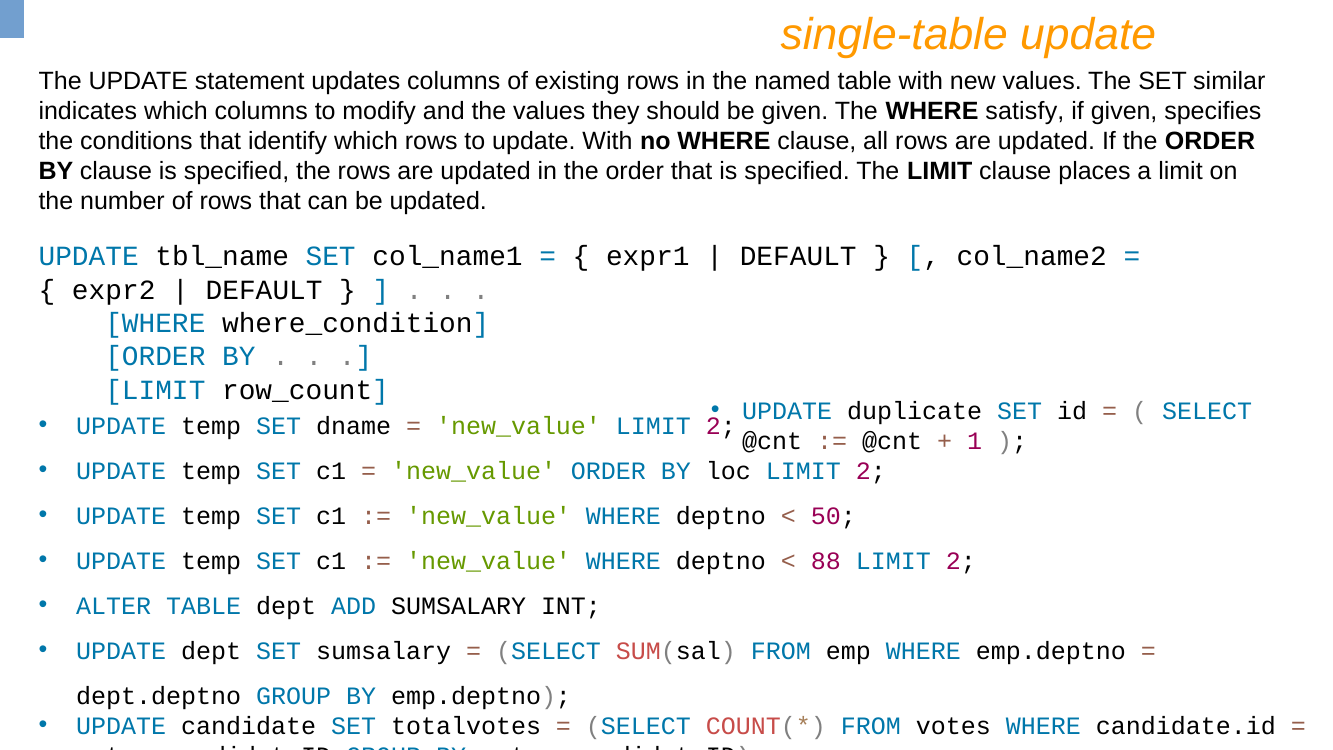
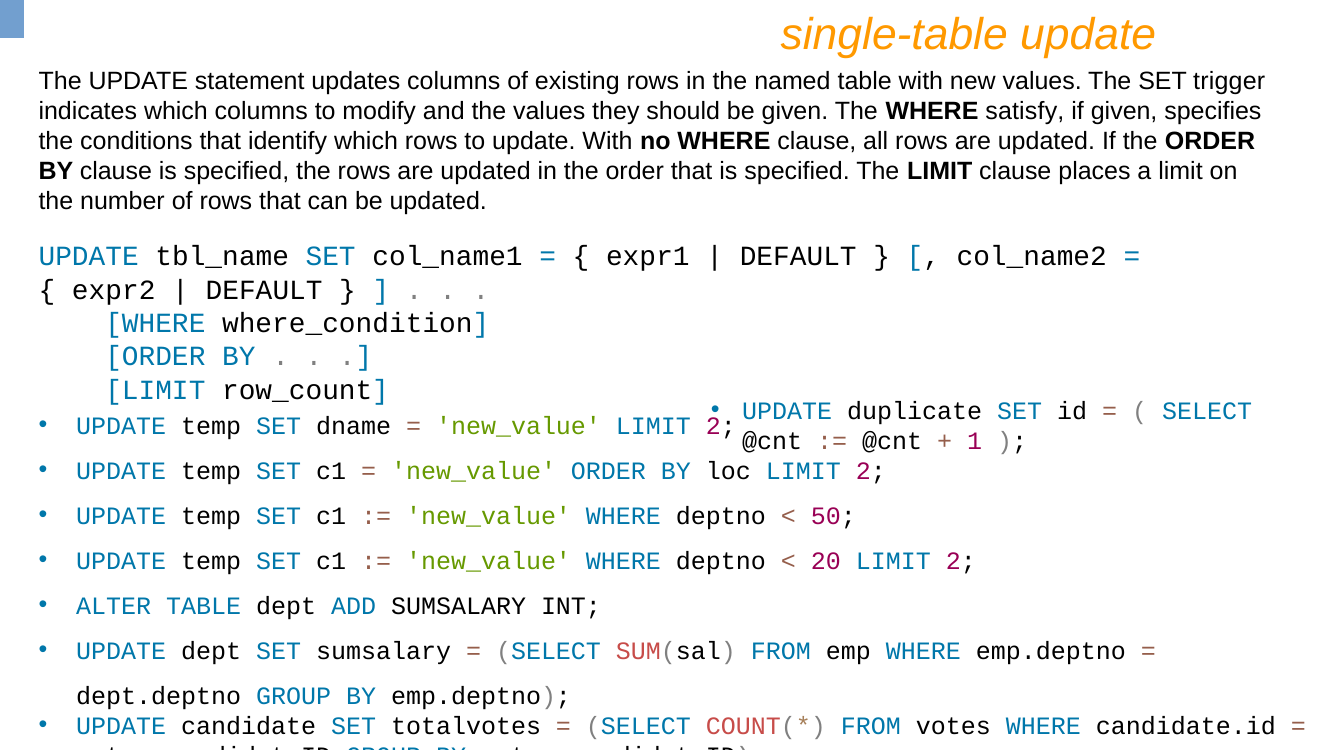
similar: similar -> trigger
88: 88 -> 20
